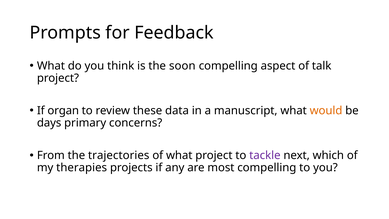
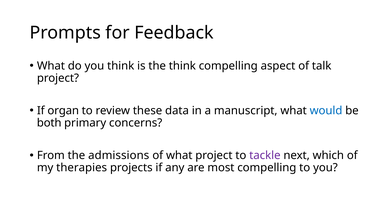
the soon: soon -> think
would colour: orange -> blue
days: days -> both
trajectories: trajectories -> admissions
